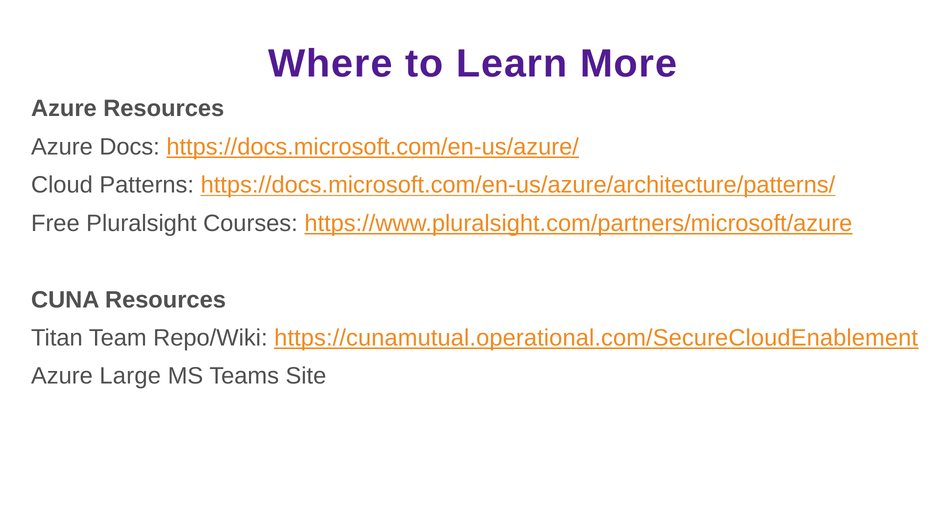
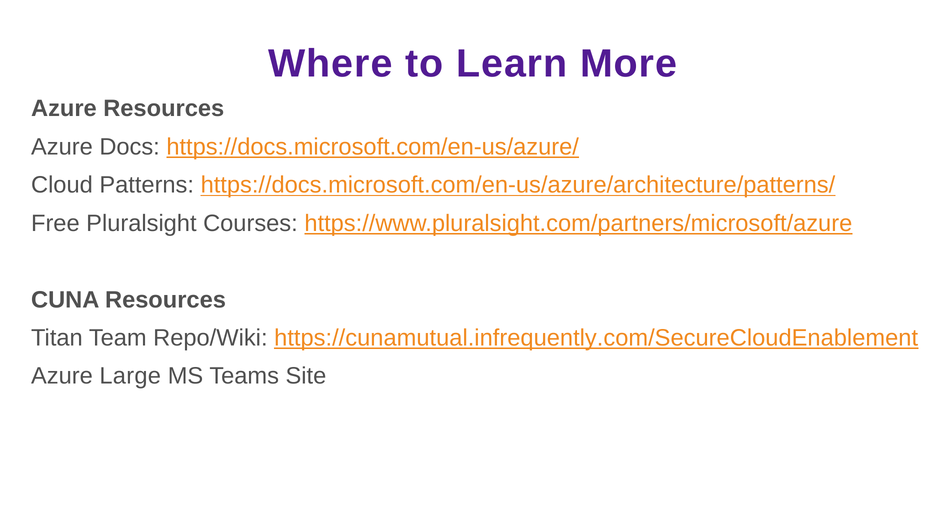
https://cunamutual.operational.com/SecureCloudEnablement: https://cunamutual.operational.com/SecureCloudEnablement -> https://cunamutual.infrequently.com/SecureCloudEnablement
